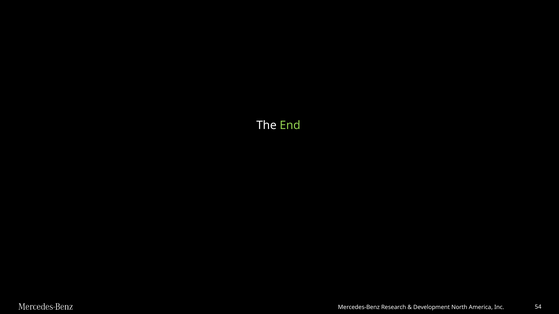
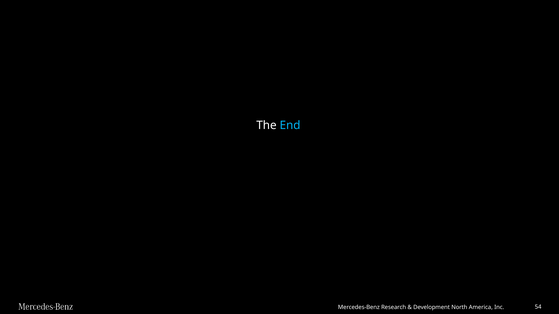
End colour: light green -> light blue
